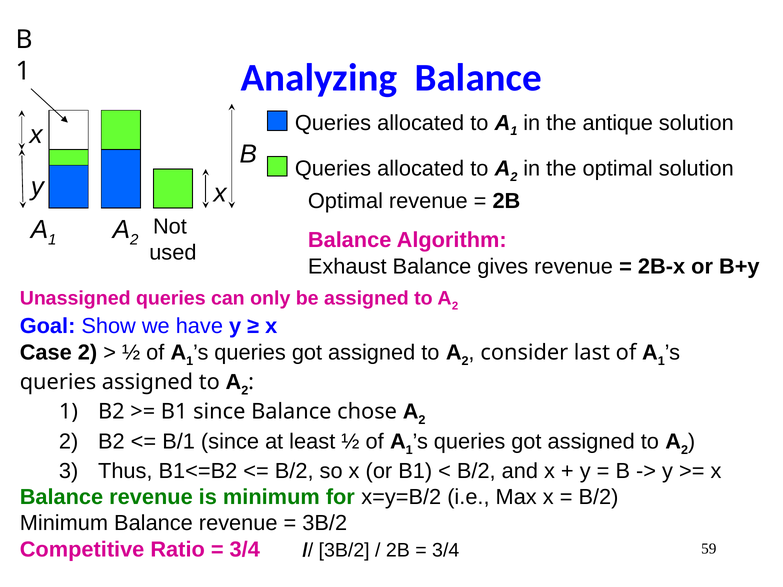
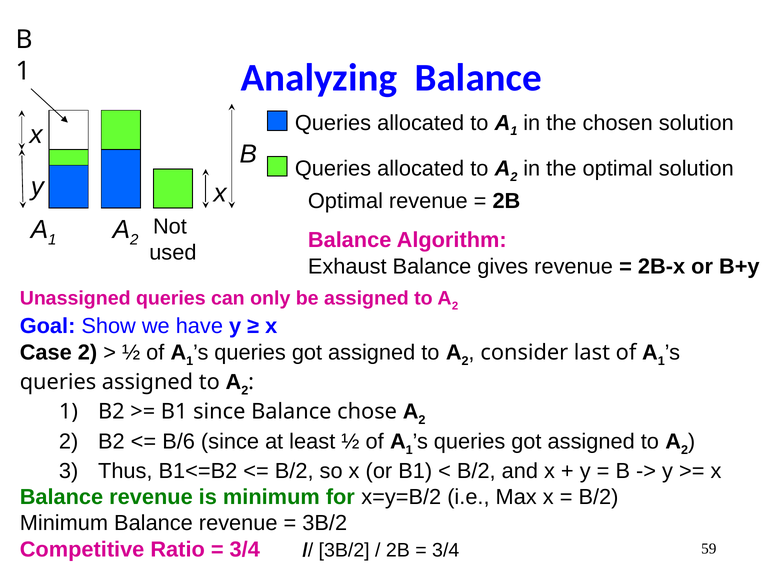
antique: antique -> chosen
B/1: B/1 -> B/6
